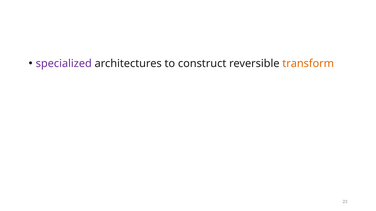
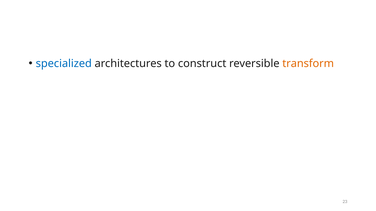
specialized colour: purple -> blue
